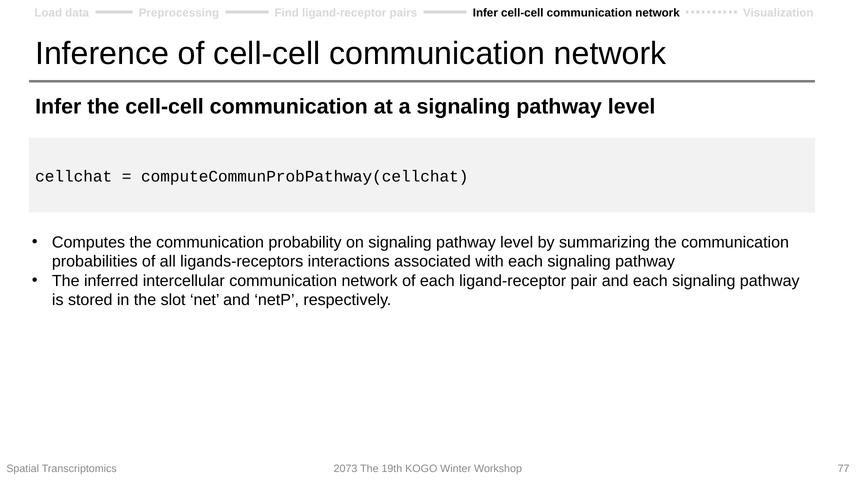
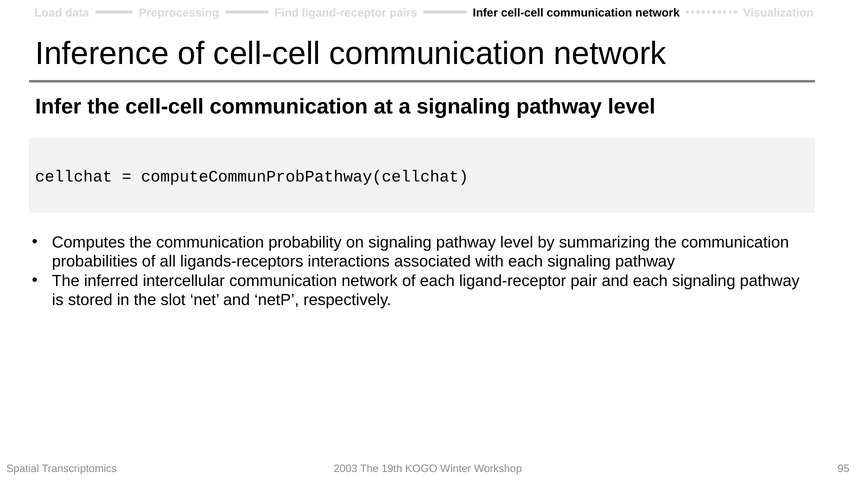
2073: 2073 -> 2003
77: 77 -> 95
